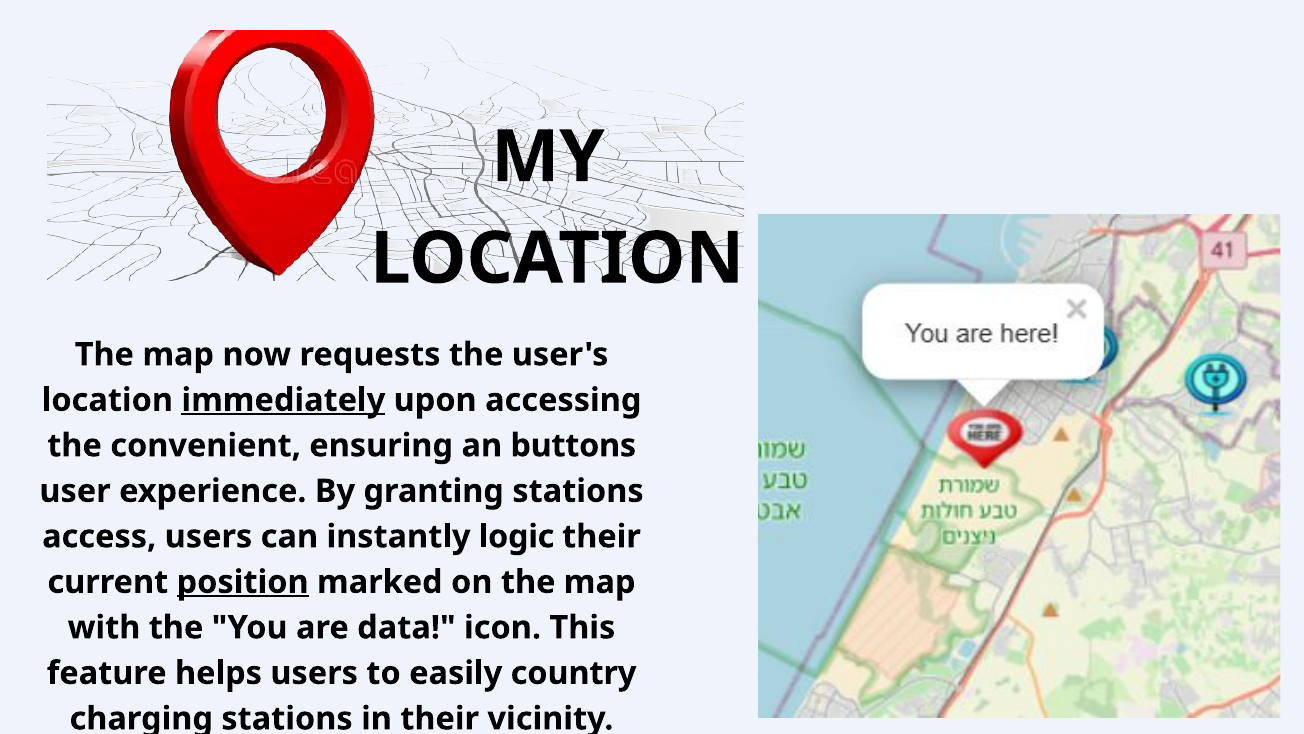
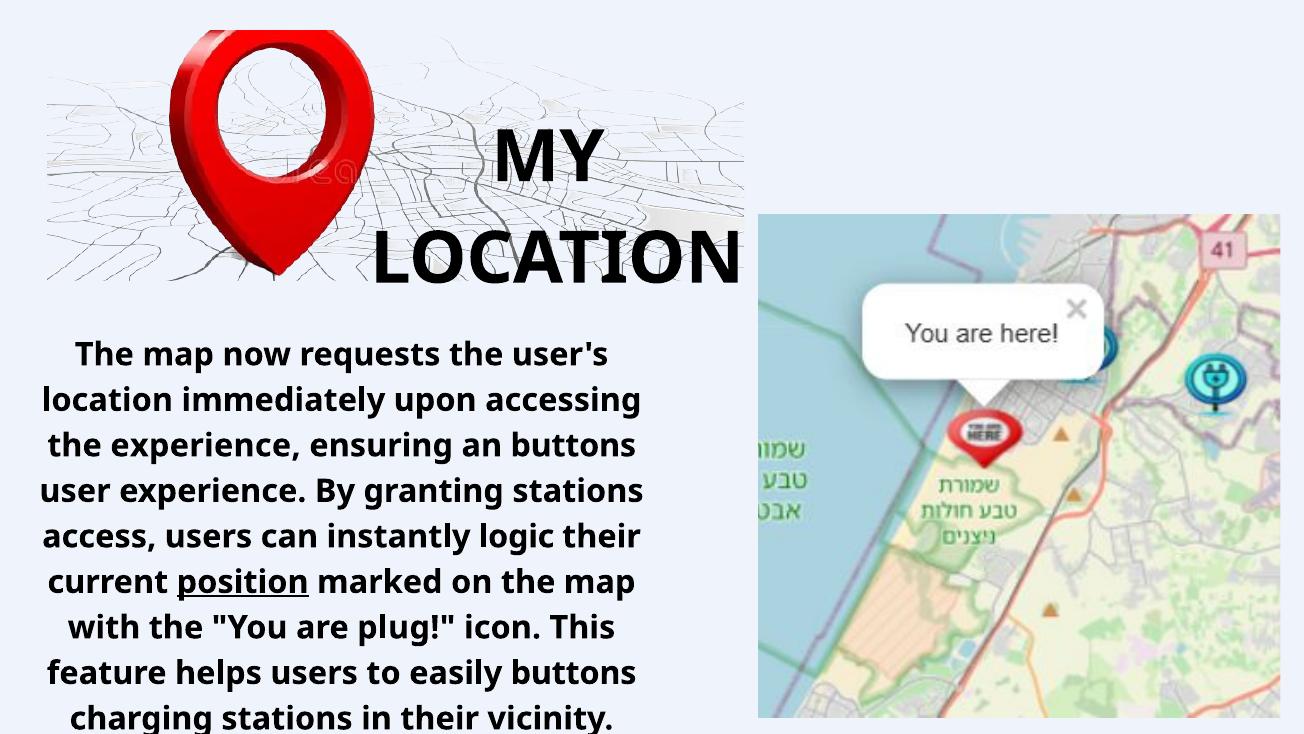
immediately underline: present -> none
the convenient: convenient -> experience
data: data -> plug
easily country: country -> buttons
